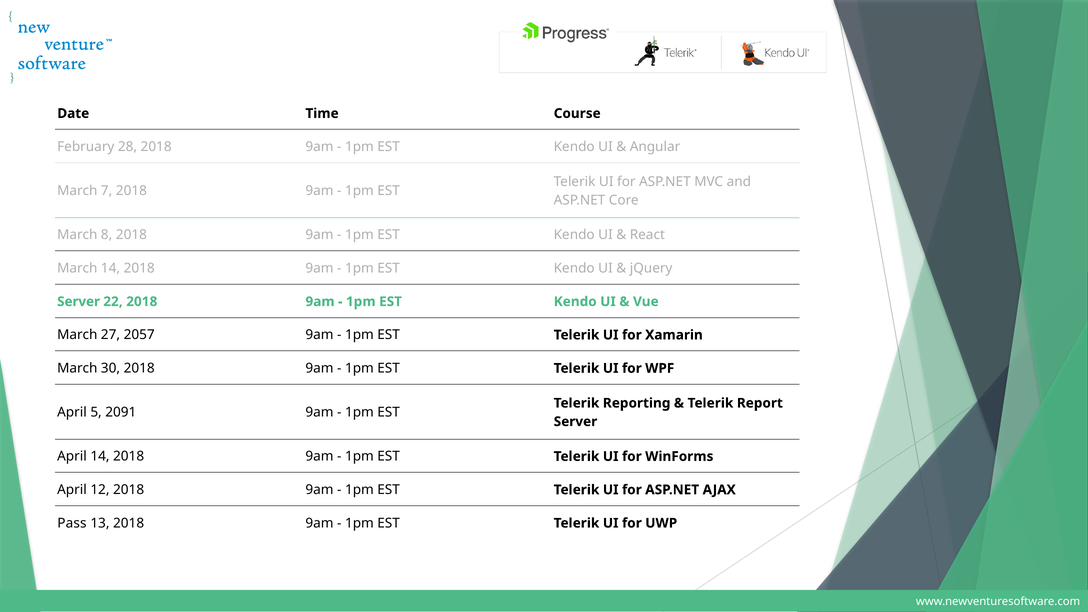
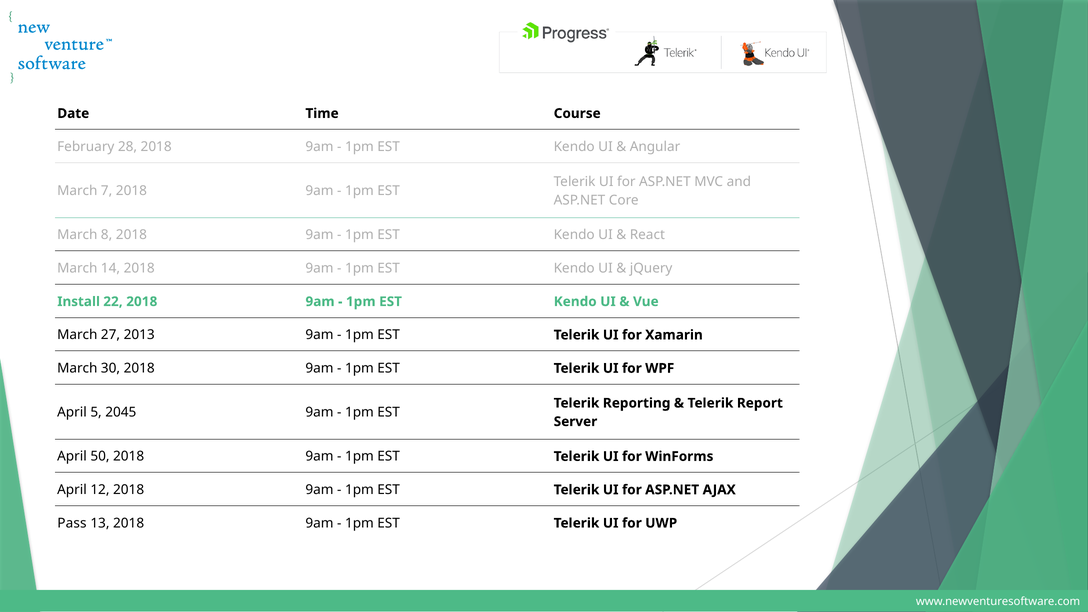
Server at (79, 302): Server -> Install
2057: 2057 -> 2013
2091: 2091 -> 2045
April 14: 14 -> 50
